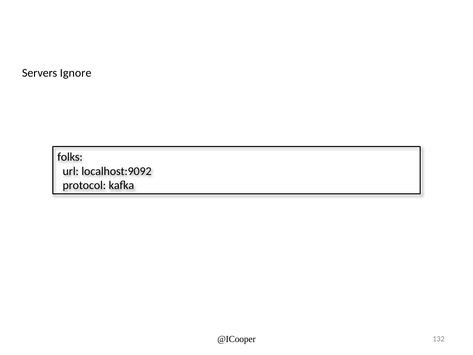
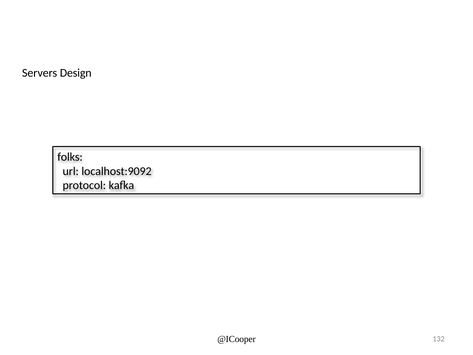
Ignore: Ignore -> Design
